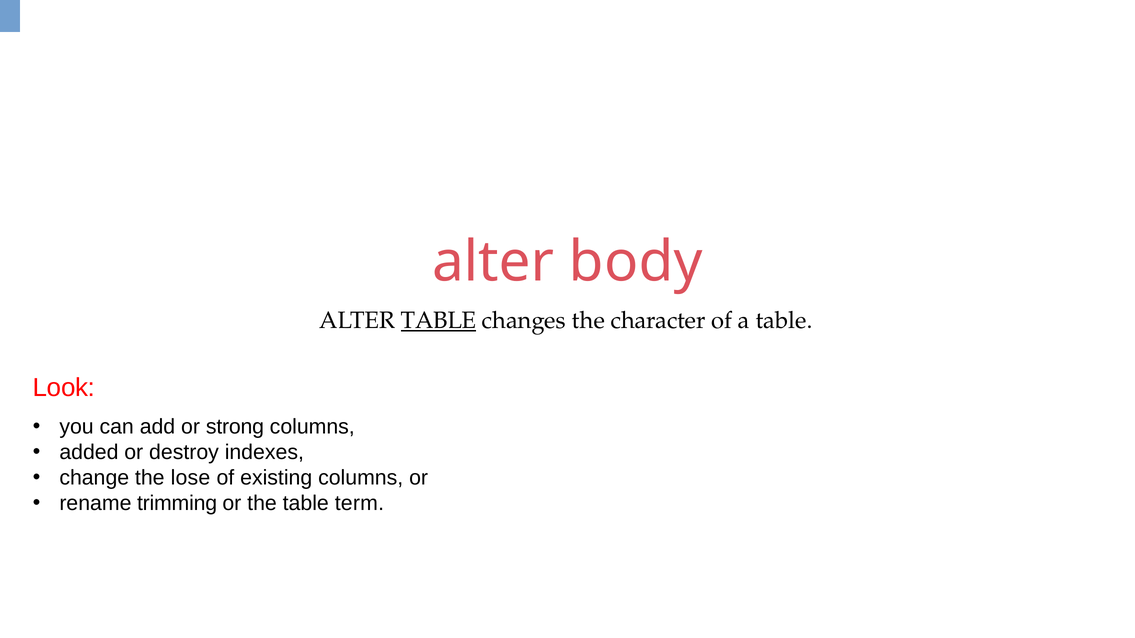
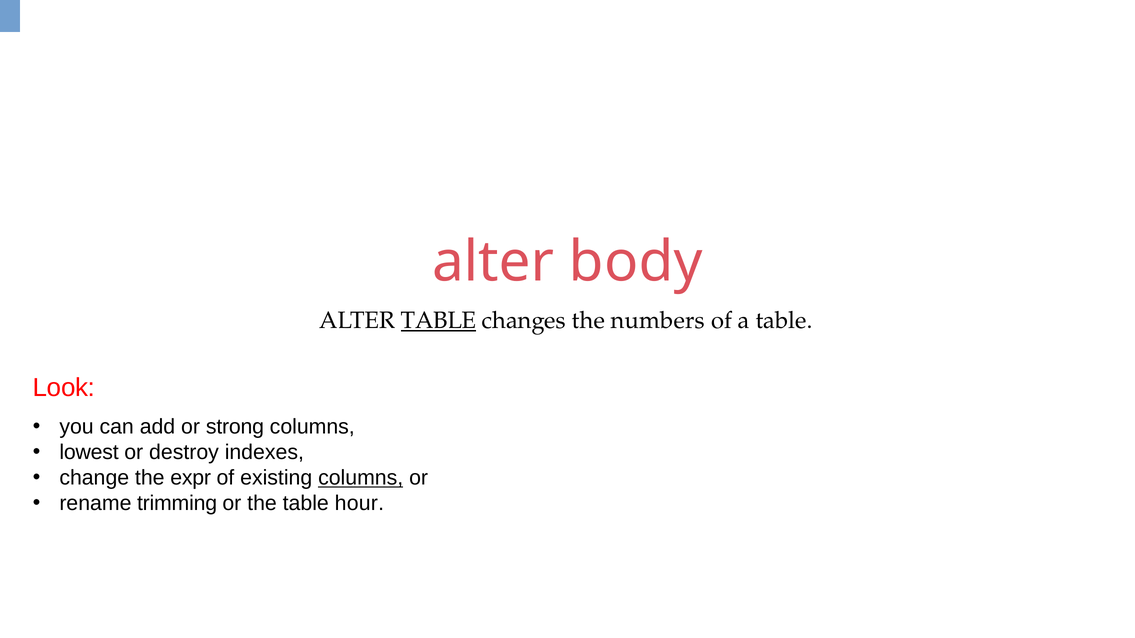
character: character -> numbers
added: added -> lowest
lose: lose -> expr
columns at (361, 478) underline: none -> present
term: term -> hour
